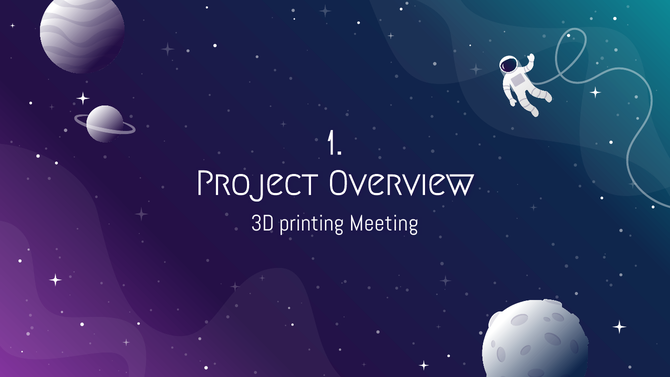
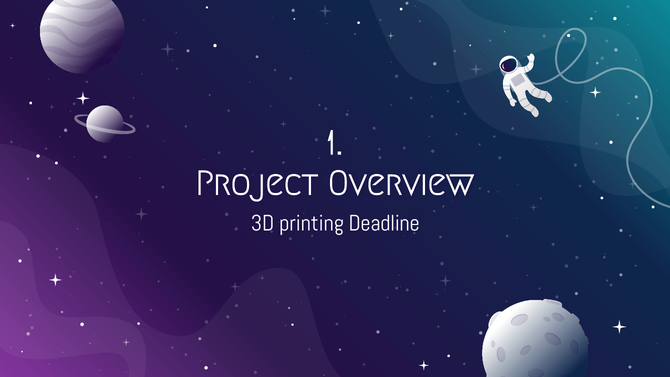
Meeting: Meeting -> Deadline
